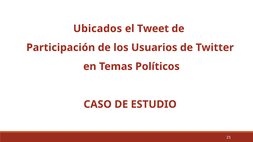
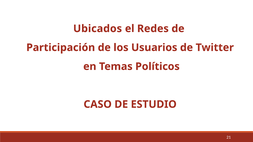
Tweet: Tweet -> Redes
